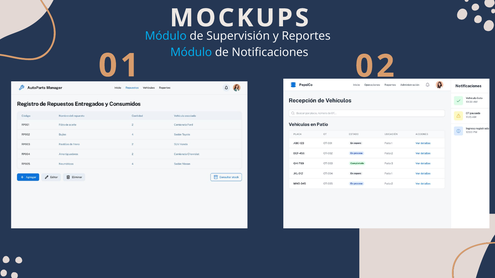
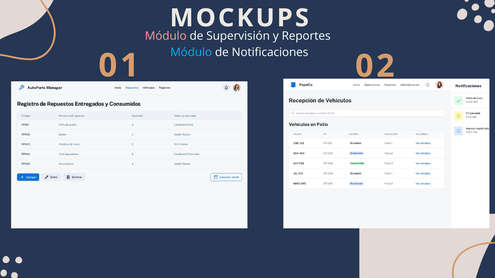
Módulo at (166, 36) colour: light blue -> pink
